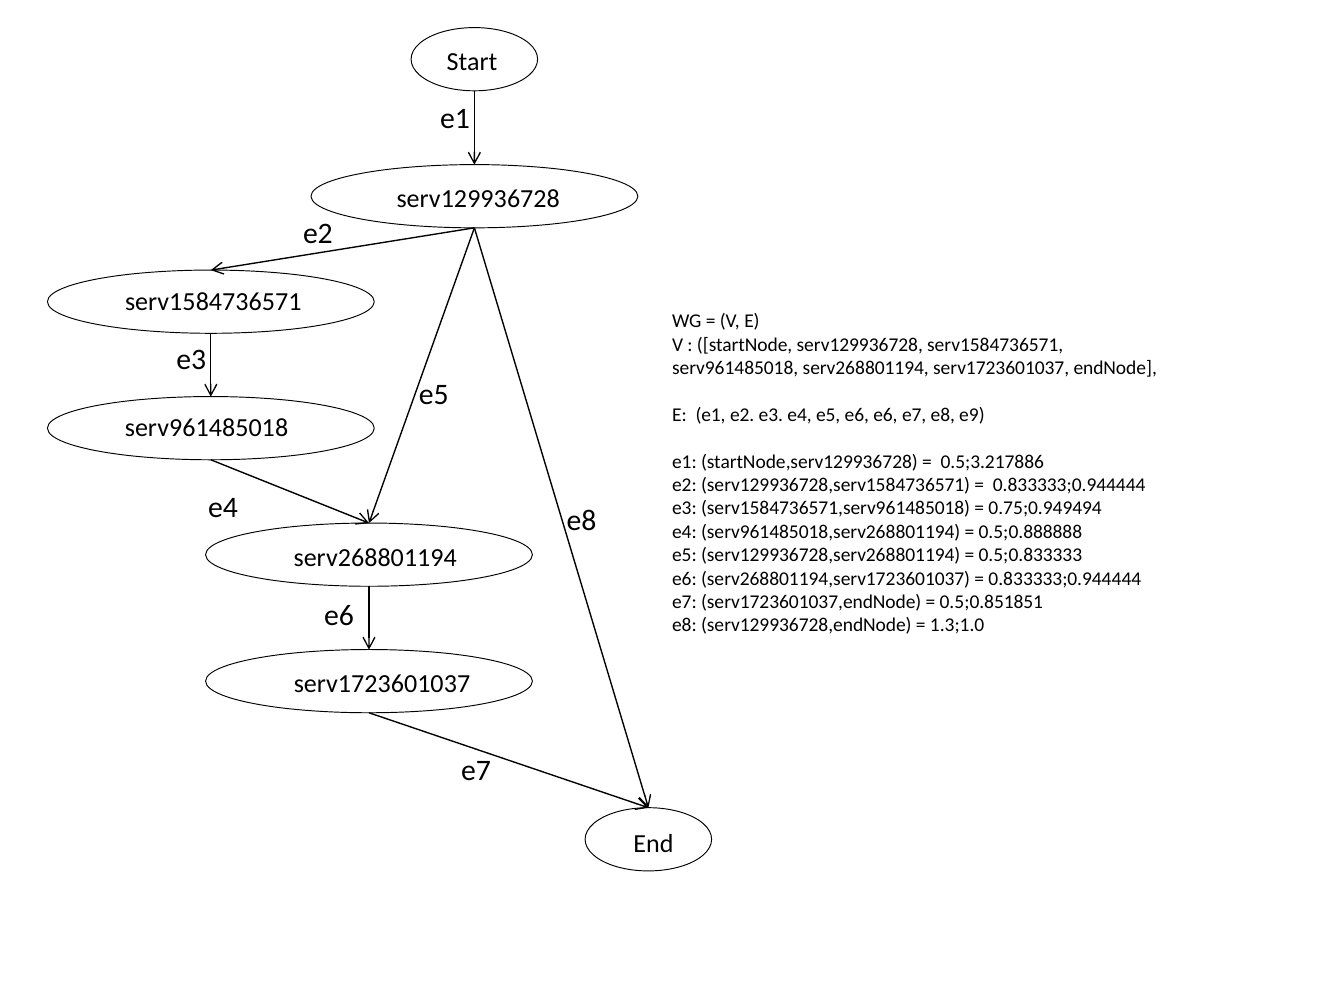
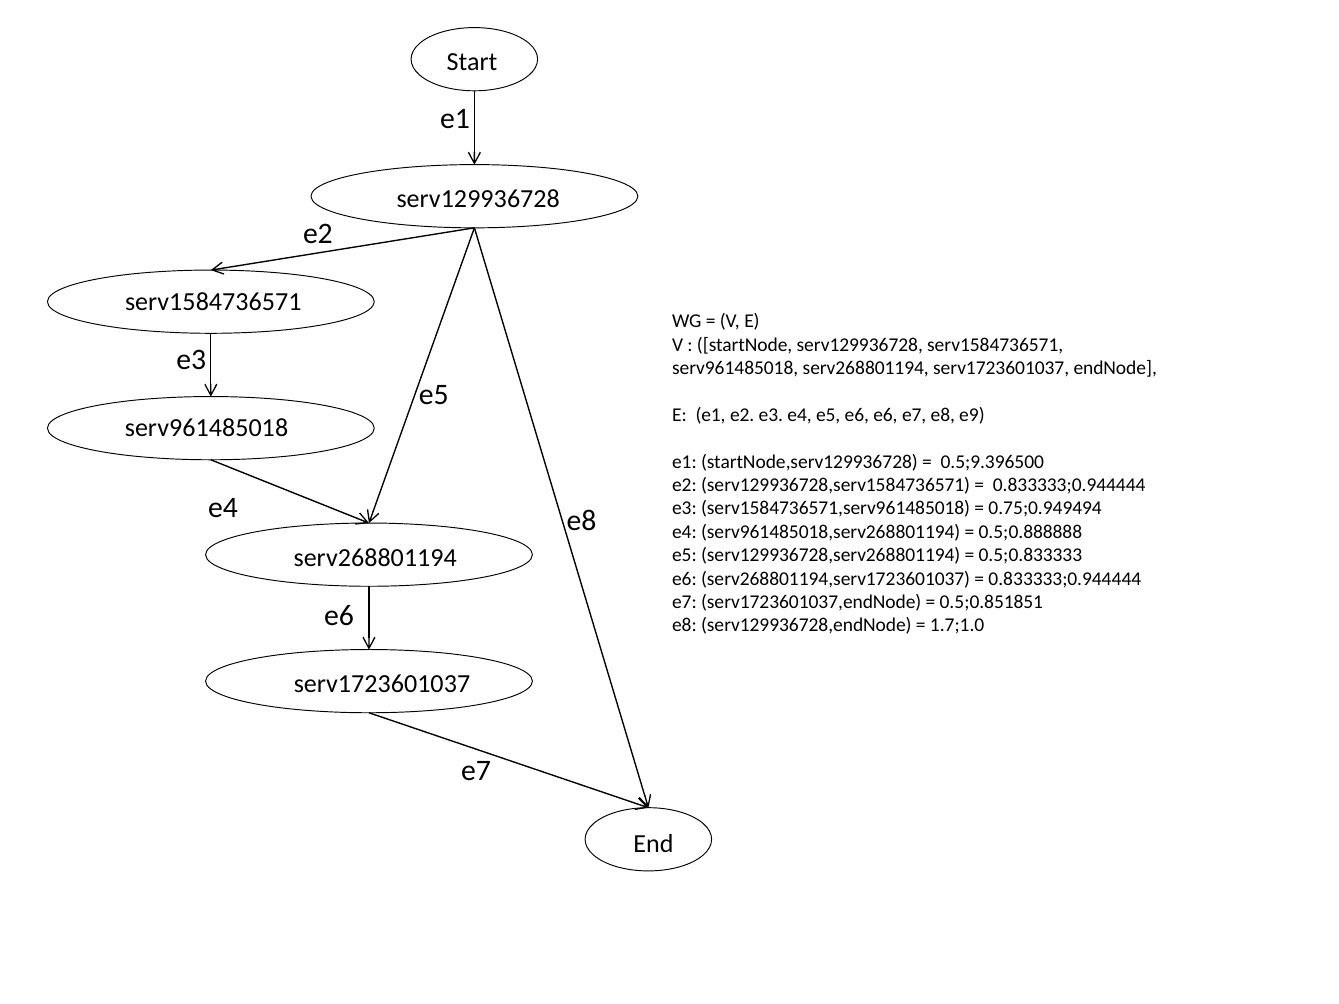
0.5;3.217886: 0.5;3.217886 -> 0.5;9.396500
1.3;1.0: 1.3;1.0 -> 1.7;1.0
